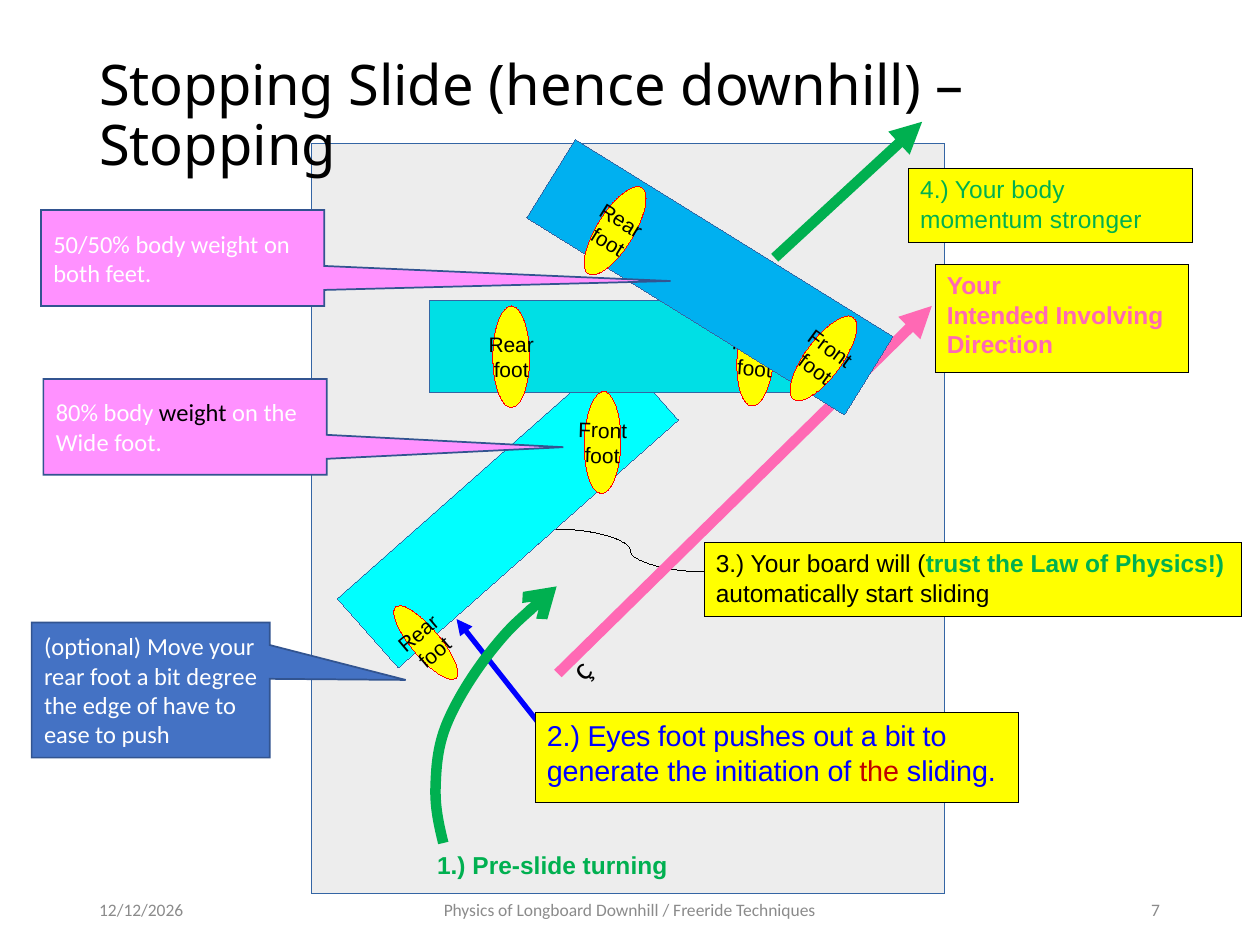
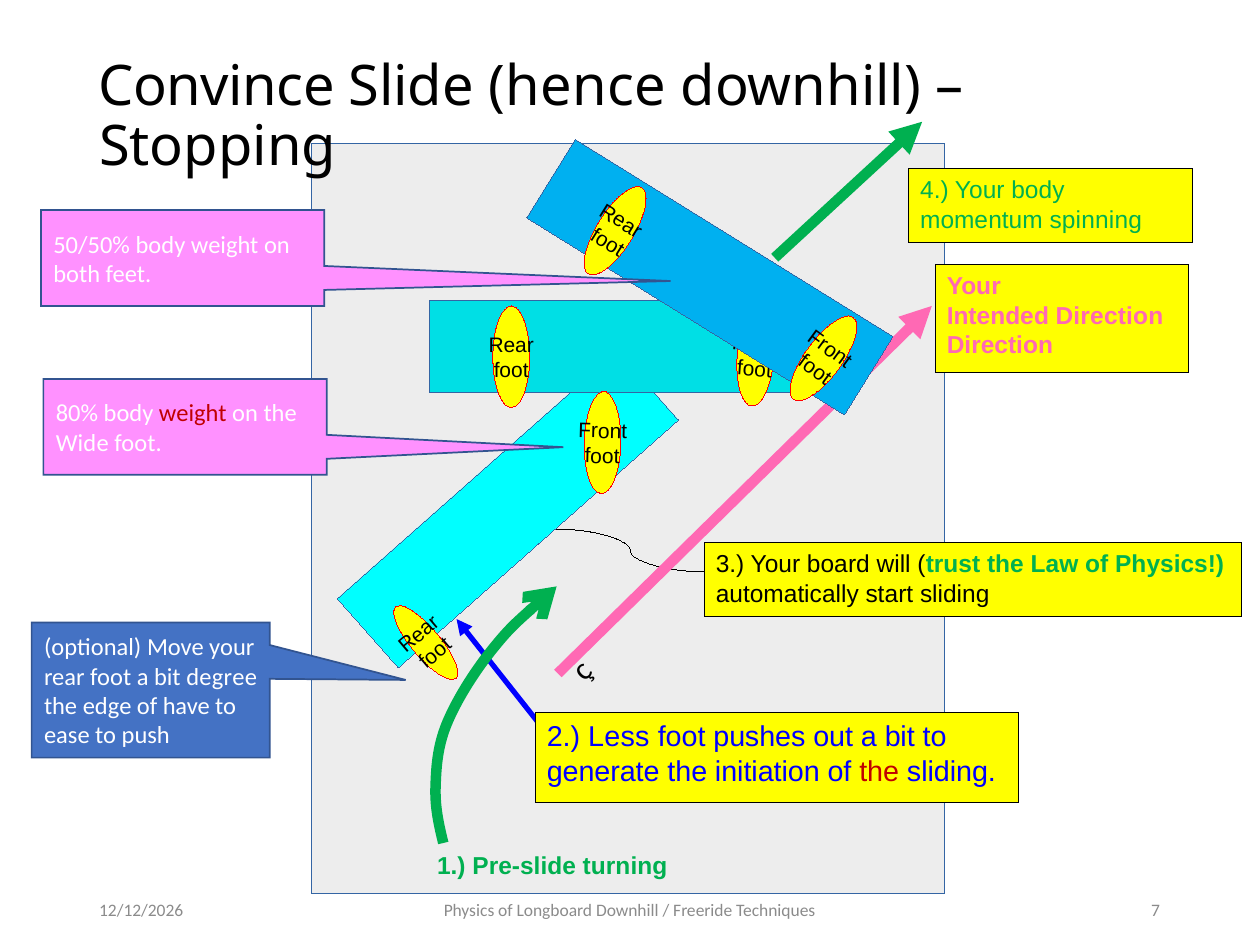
Stopping at (217, 87): Stopping -> Convince
stronger: stronger -> spinning
Intended Involving: Involving -> Direction
weight at (193, 414) colour: black -> red
Eyes: Eyes -> Less
